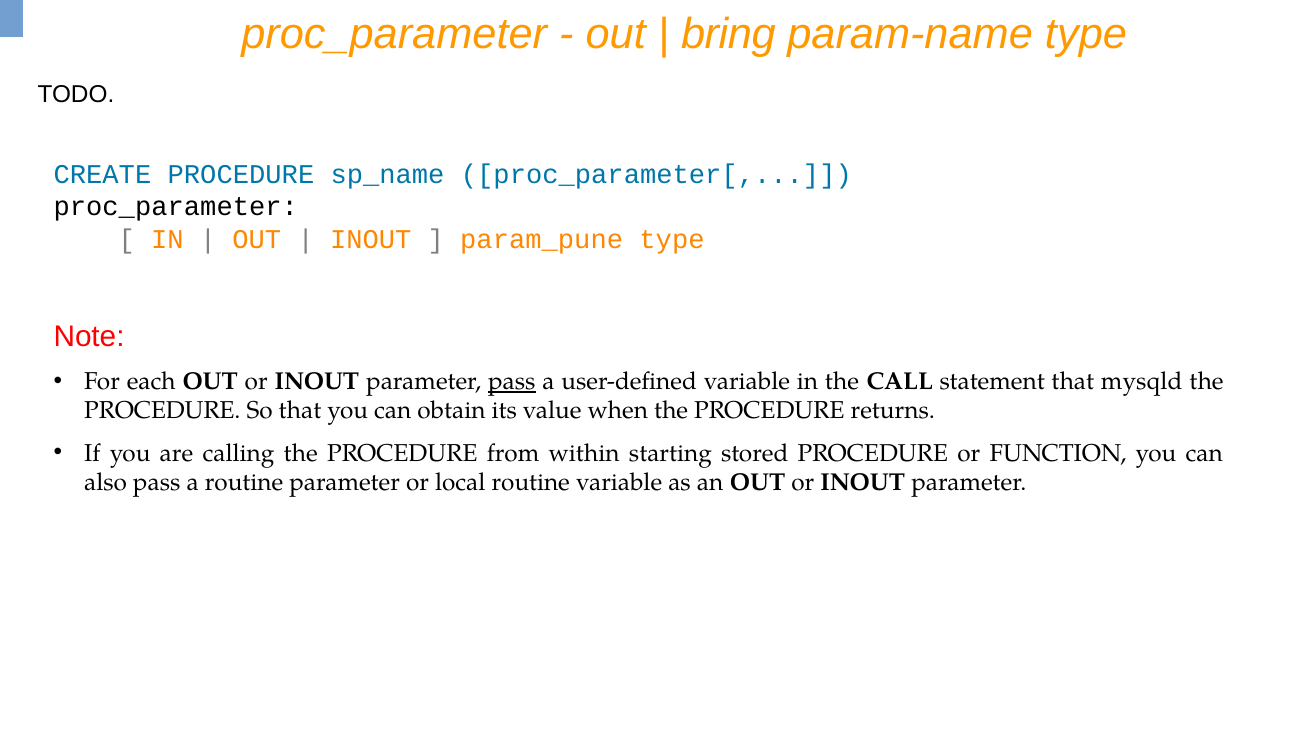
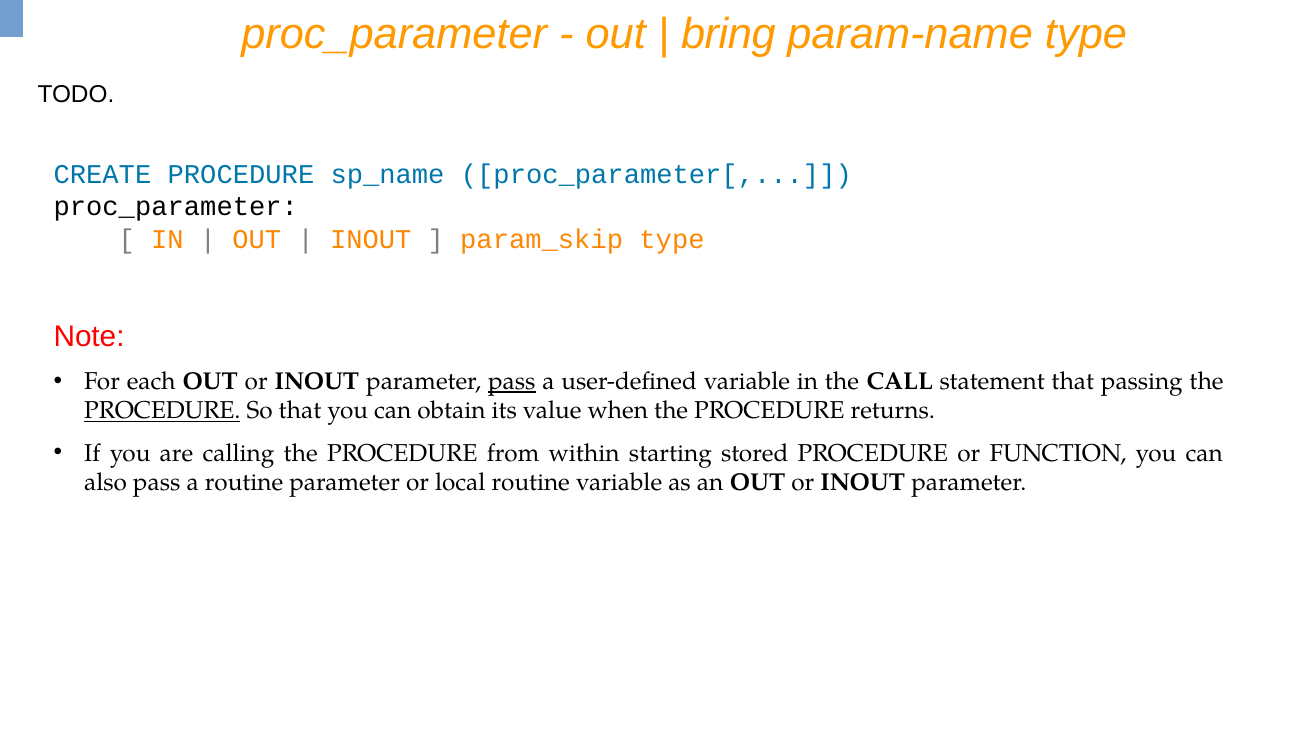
param_pune: param_pune -> param_skip
mysqld: mysqld -> passing
PROCEDURE at (162, 411) underline: none -> present
